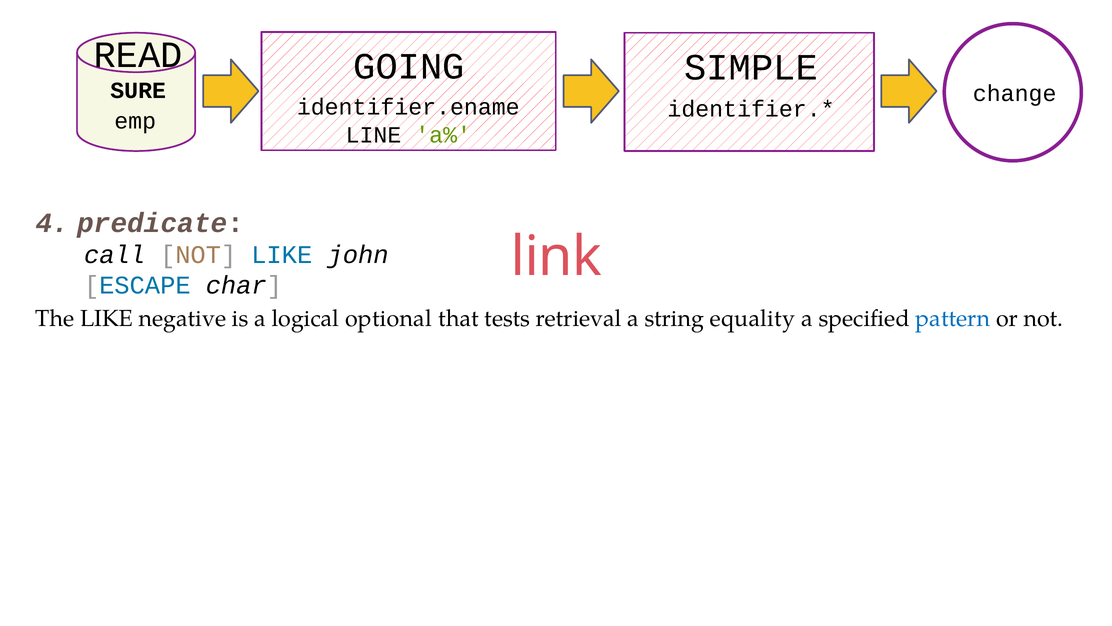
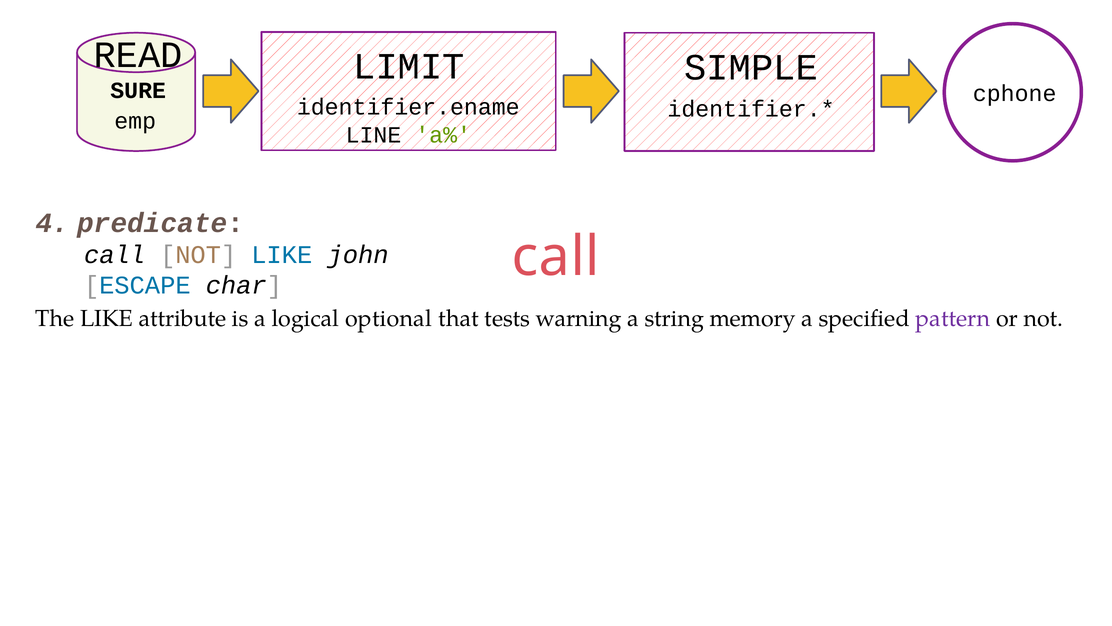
GOING: GOING -> LIMIT
change: change -> cphone
link at (556, 257): link -> call
negative: negative -> attribute
retrieval: retrieval -> warning
equality: equality -> memory
pattern colour: blue -> purple
